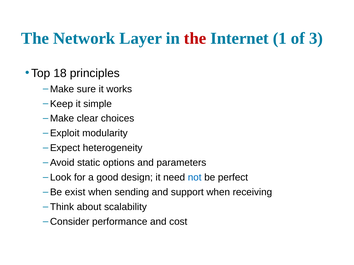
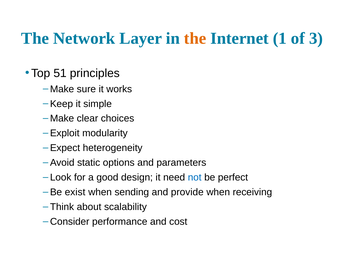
the at (195, 38) colour: red -> orange
18: 18 -> 51
support: support -> provide
